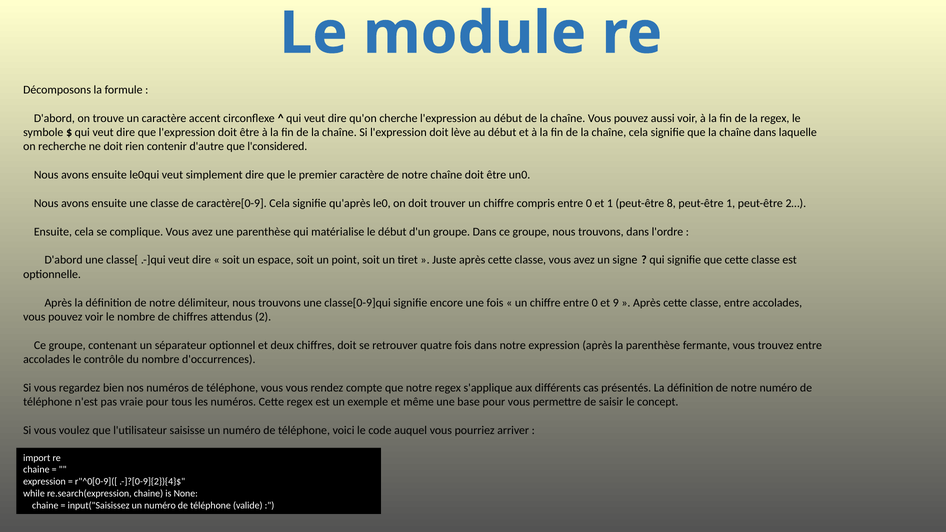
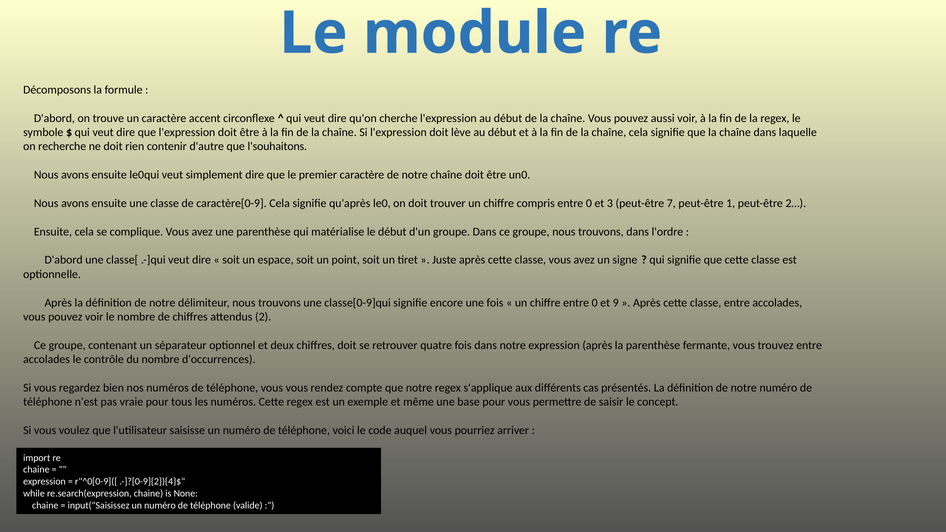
l'considered: l'considered -> l'souhaitons
et 1: 1 -> 3
8: 8 -> 7
